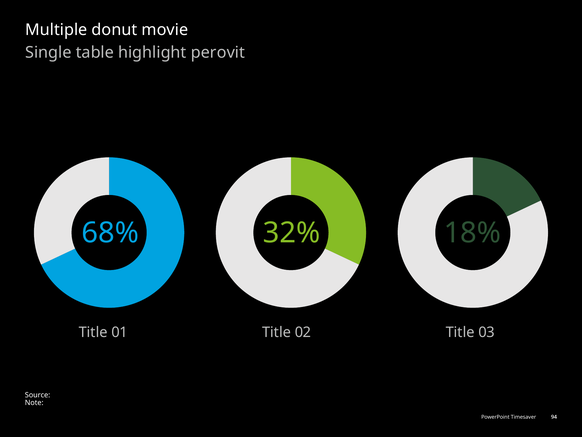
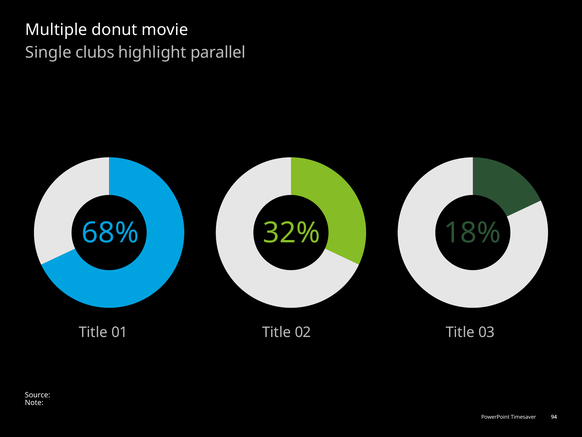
table: table -> clubs
perovit: perovit -> parallel
